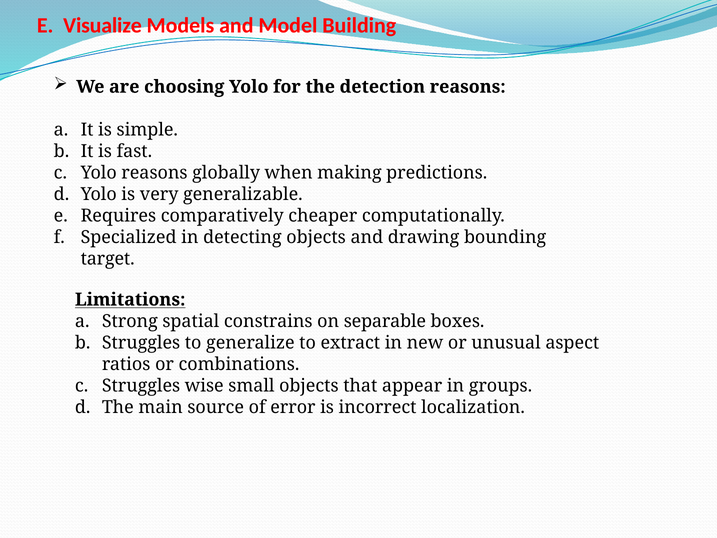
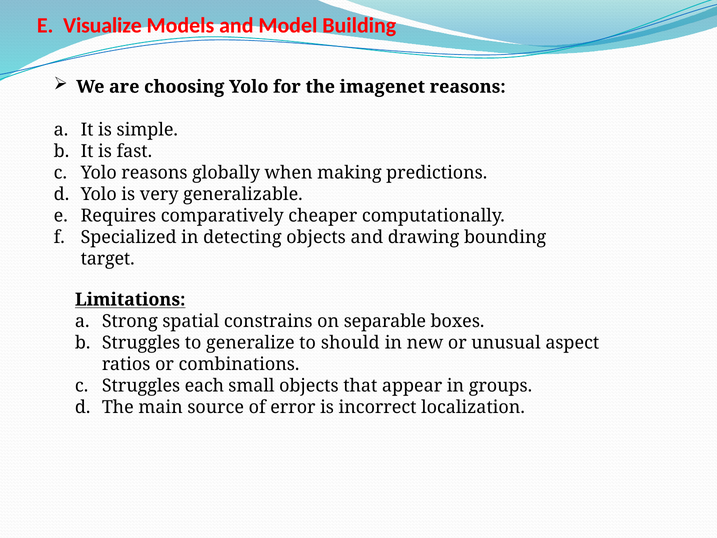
detection: detection -> imagenet
extract: extract -> should
wise: wise -> each
